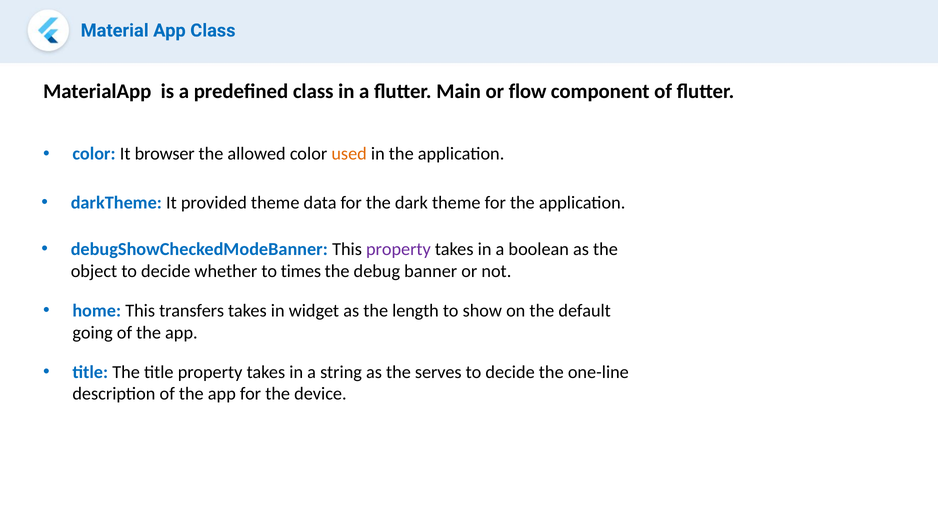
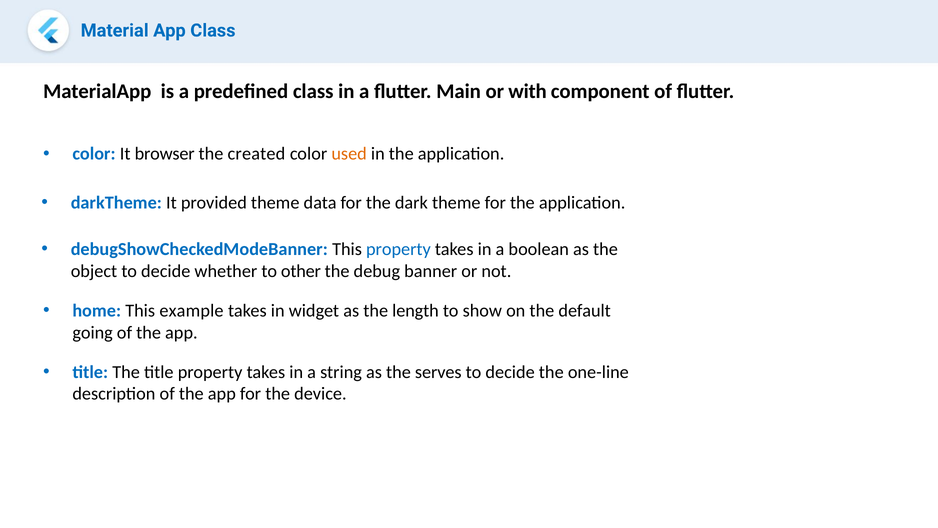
flow: flow -> with
allowed: allowed -> created
property at (398, 249) colour: purple -> blue
times: times -> other
transfers: transfers -> example
